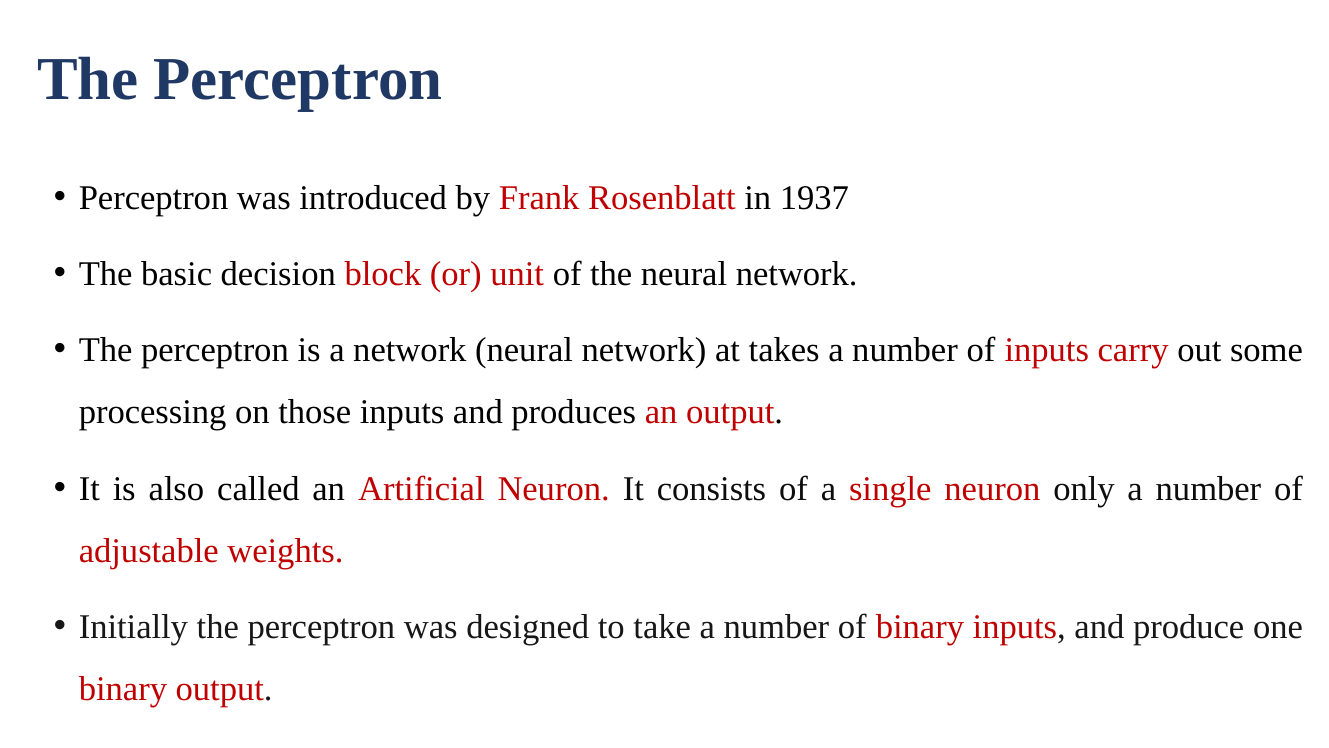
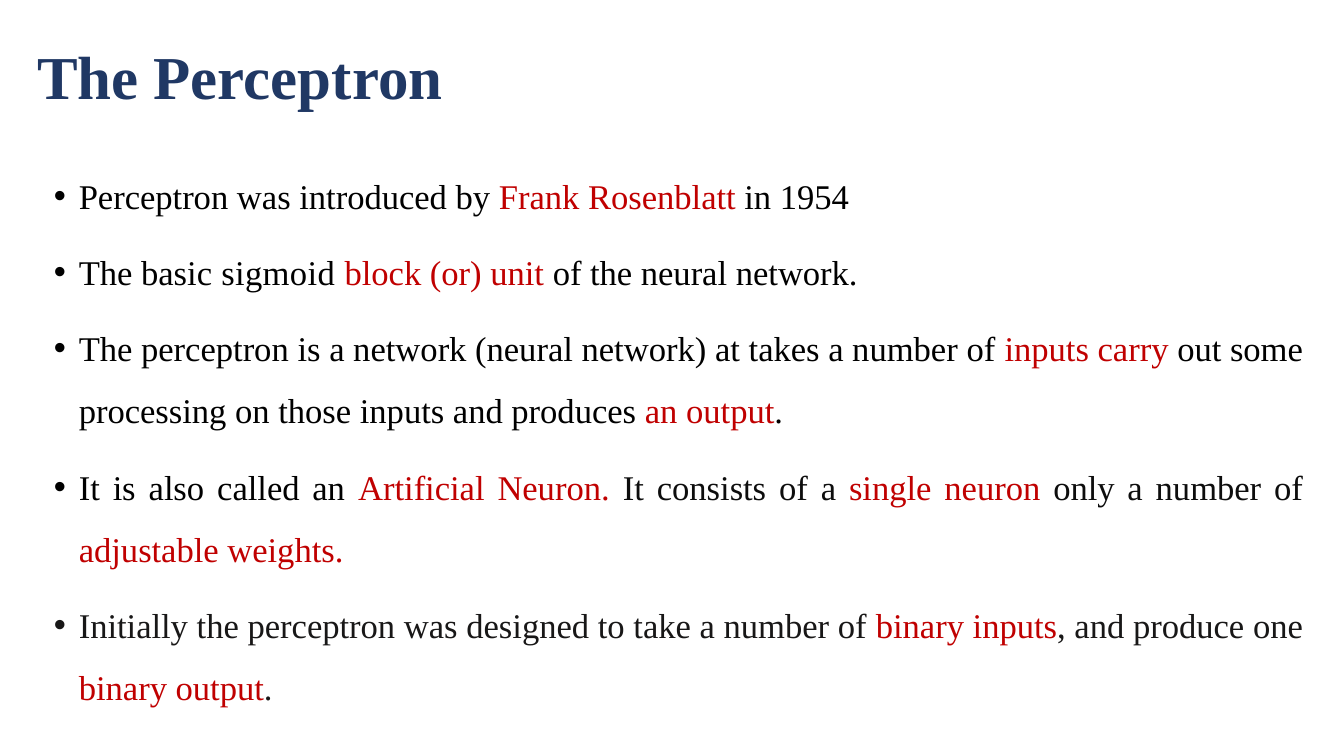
1937: 1937 -> 1954
decision: decision -> sigmoid
